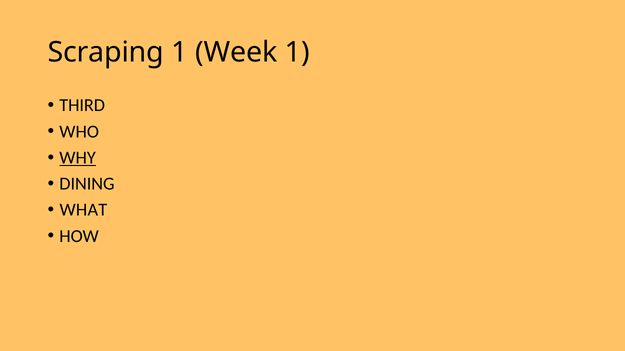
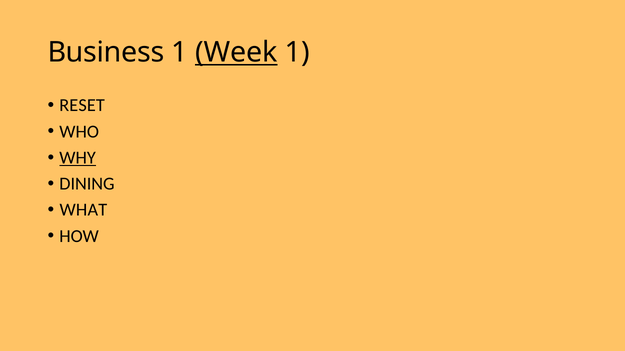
Scraping: Scraping -> Business
Week underline: none -> present
THIRD: THIRD -> RESET
